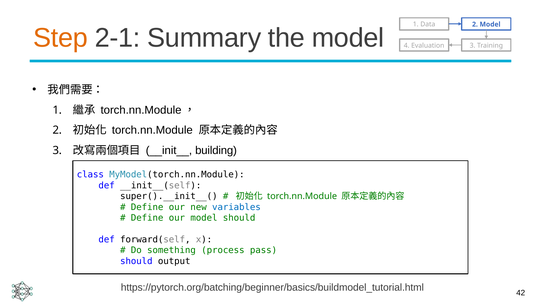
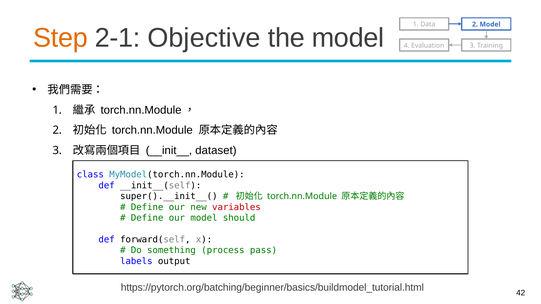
Summary: Summary -> Objective
building: building -> dataset
variables colour: blue -> red
should at (136, 261): should -> labels
